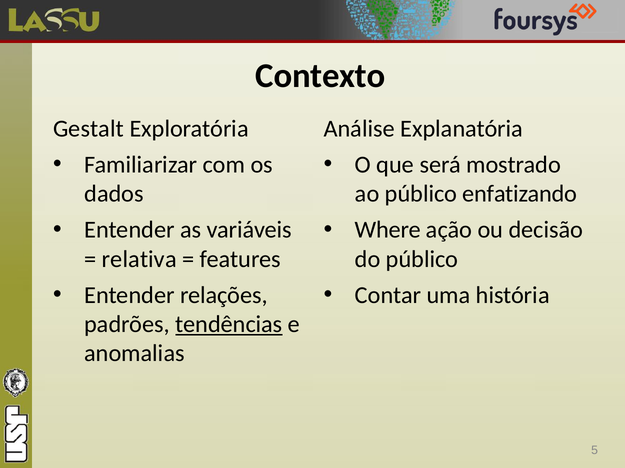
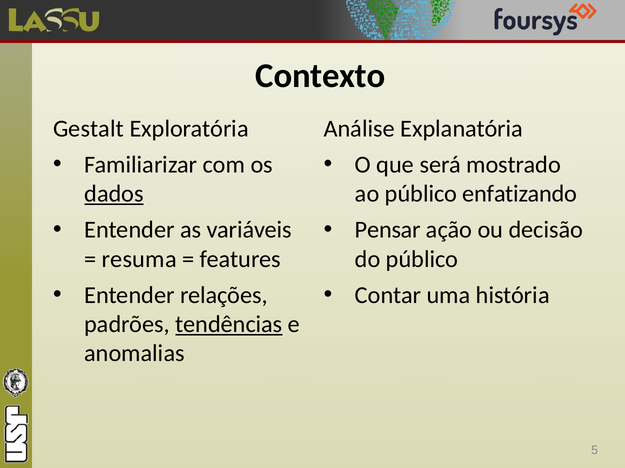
dados underline: none -> present
Where: Where -> Pensar
relativa: relativa -> resuma
